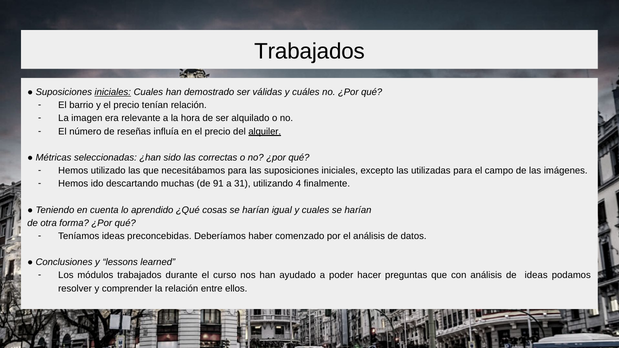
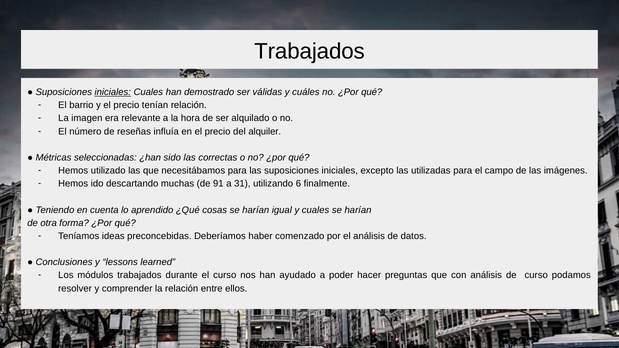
alquiler underline: present -> none
4: 4 -> 6
de ideas: ideas -> curso
